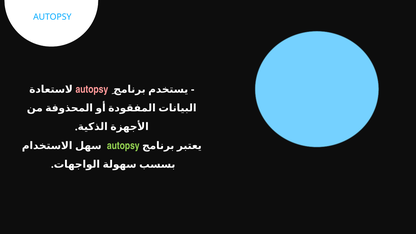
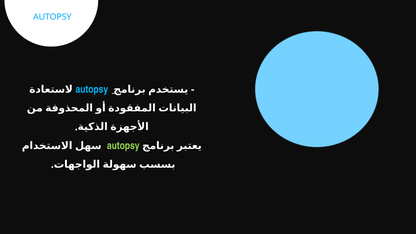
autopsy at (92, 89) colour: pink -> light blue
